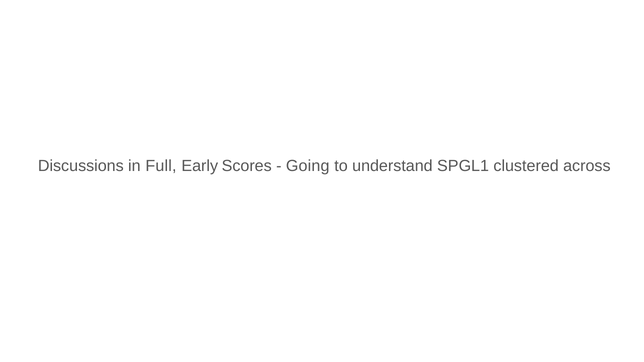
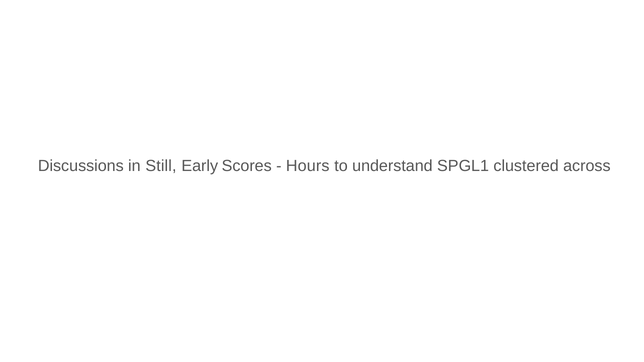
Full: Full -> Still
Going: Going -> Hours
